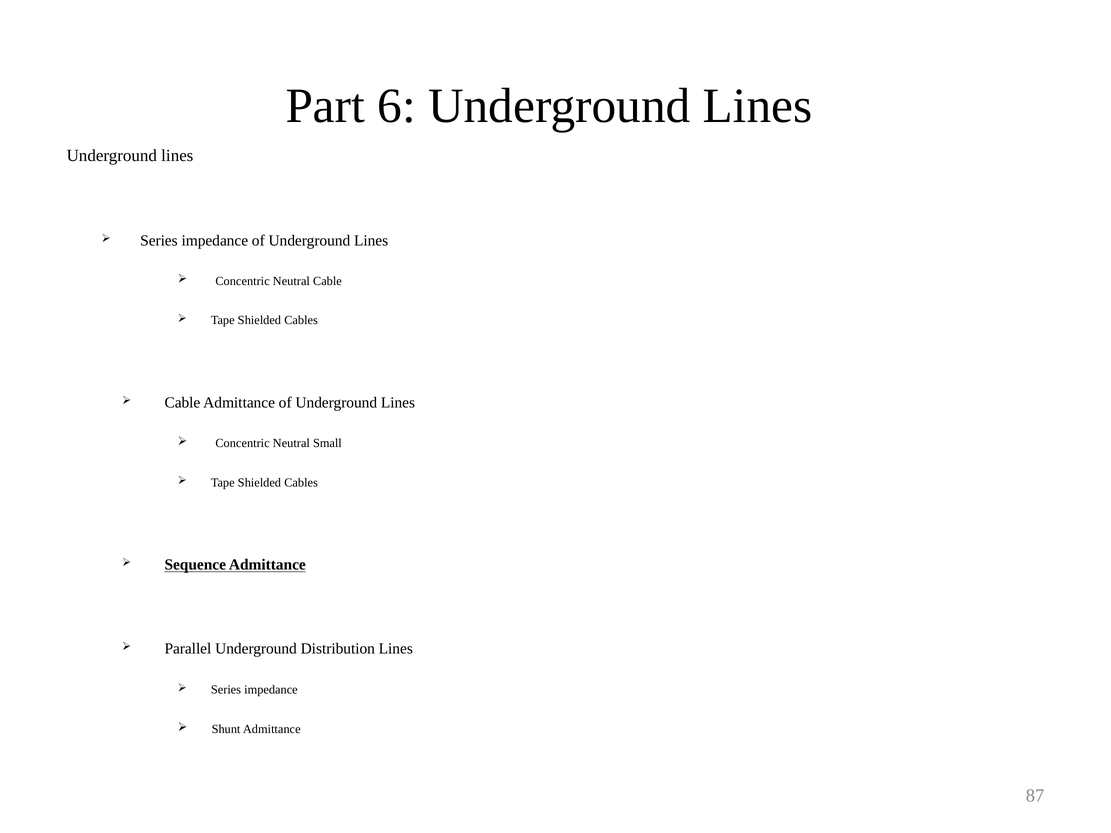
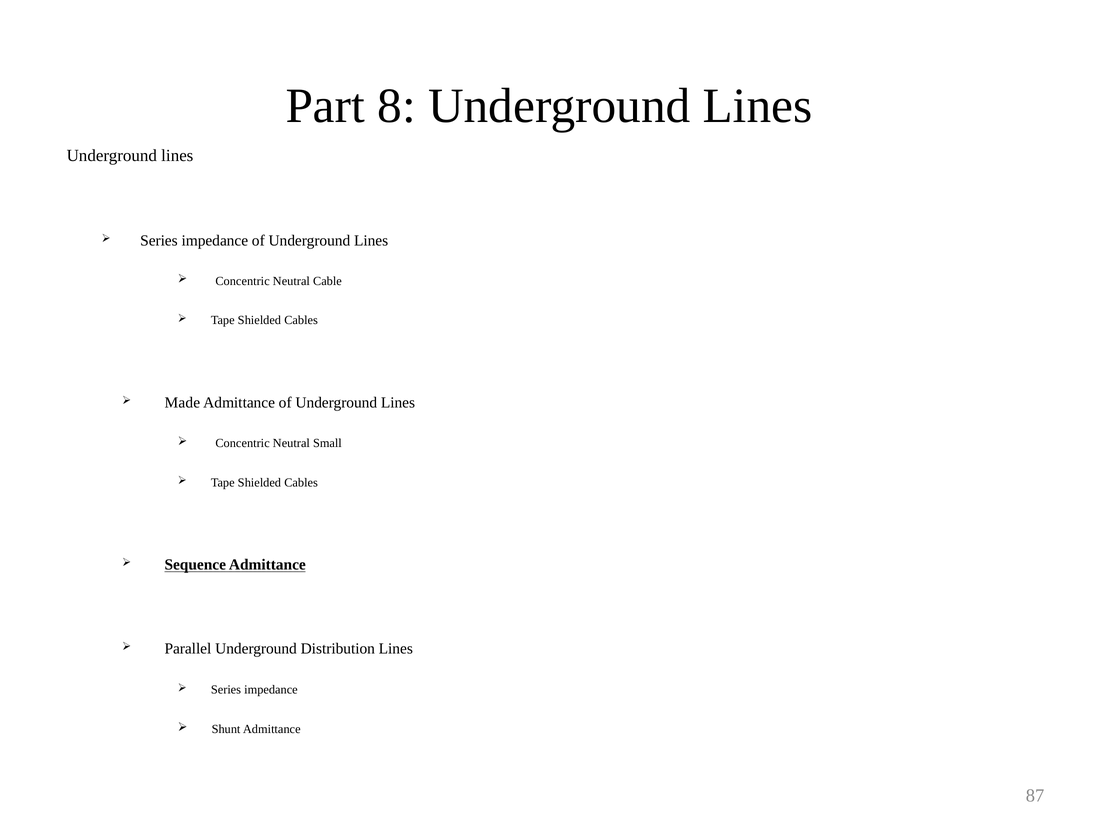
6: 6 -> 8
Cable at (182, 403): Cable -> Made
